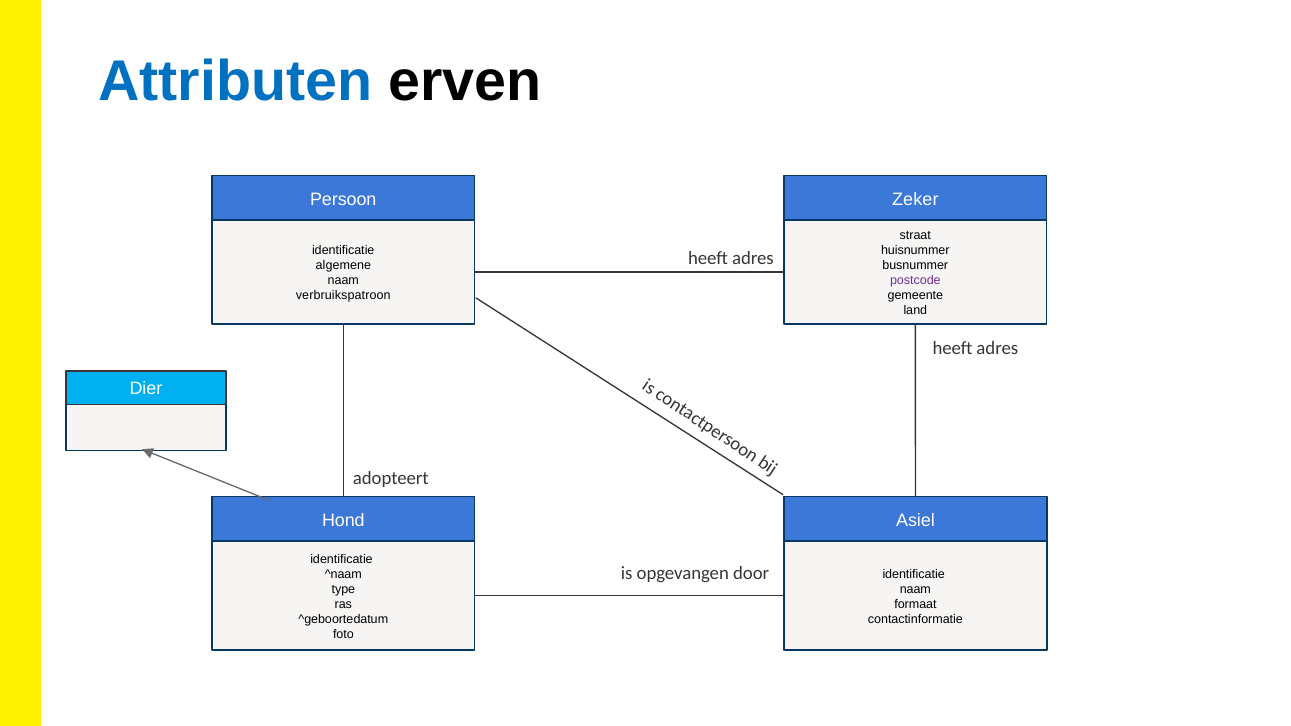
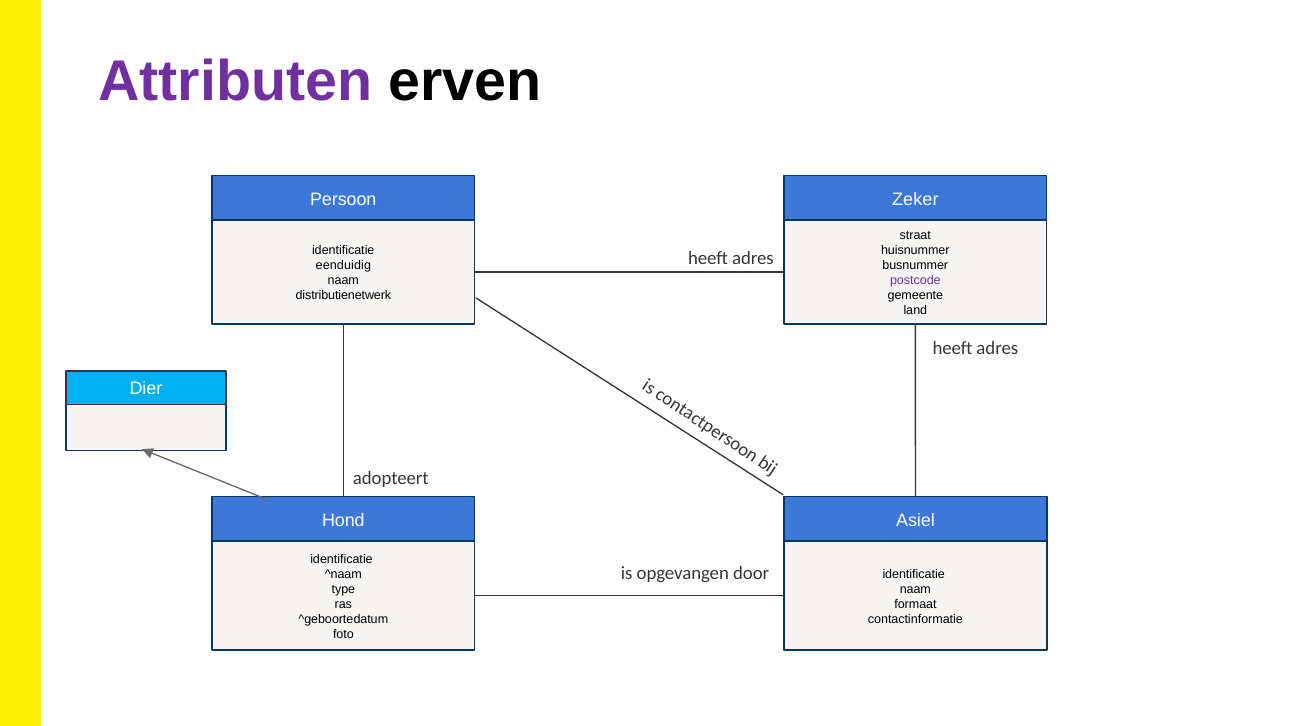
Attributen colour: blue -> purple
algemene: algemene -> eenduidig
verbruikspatroon: verbruikspatroon -> distributienetwerk
